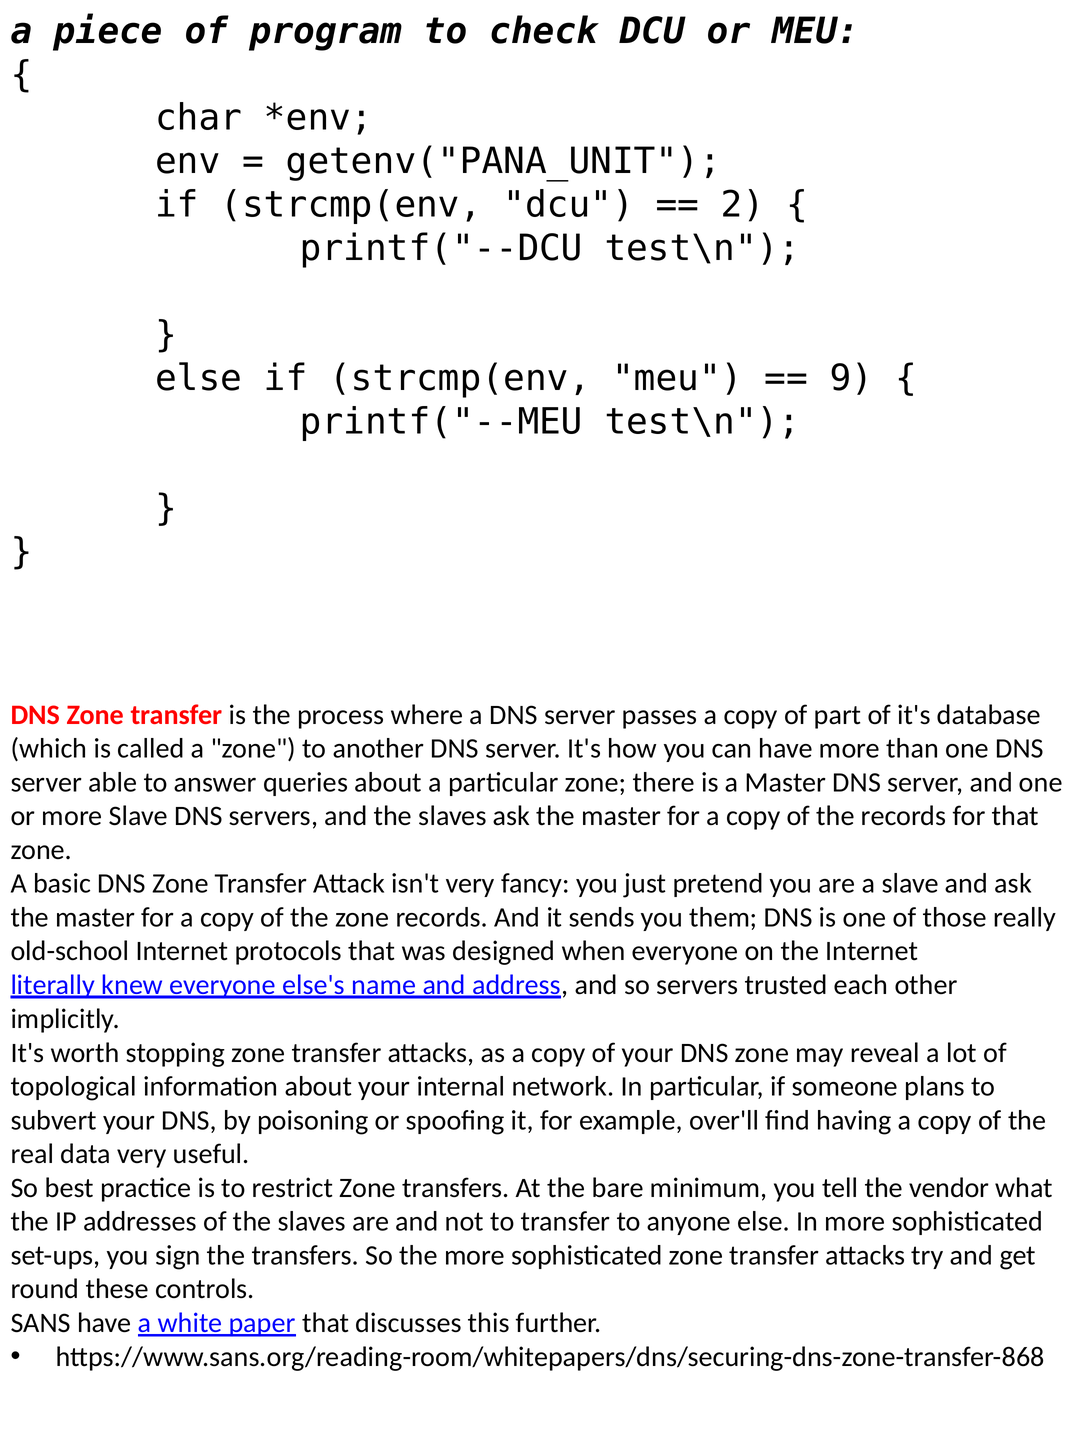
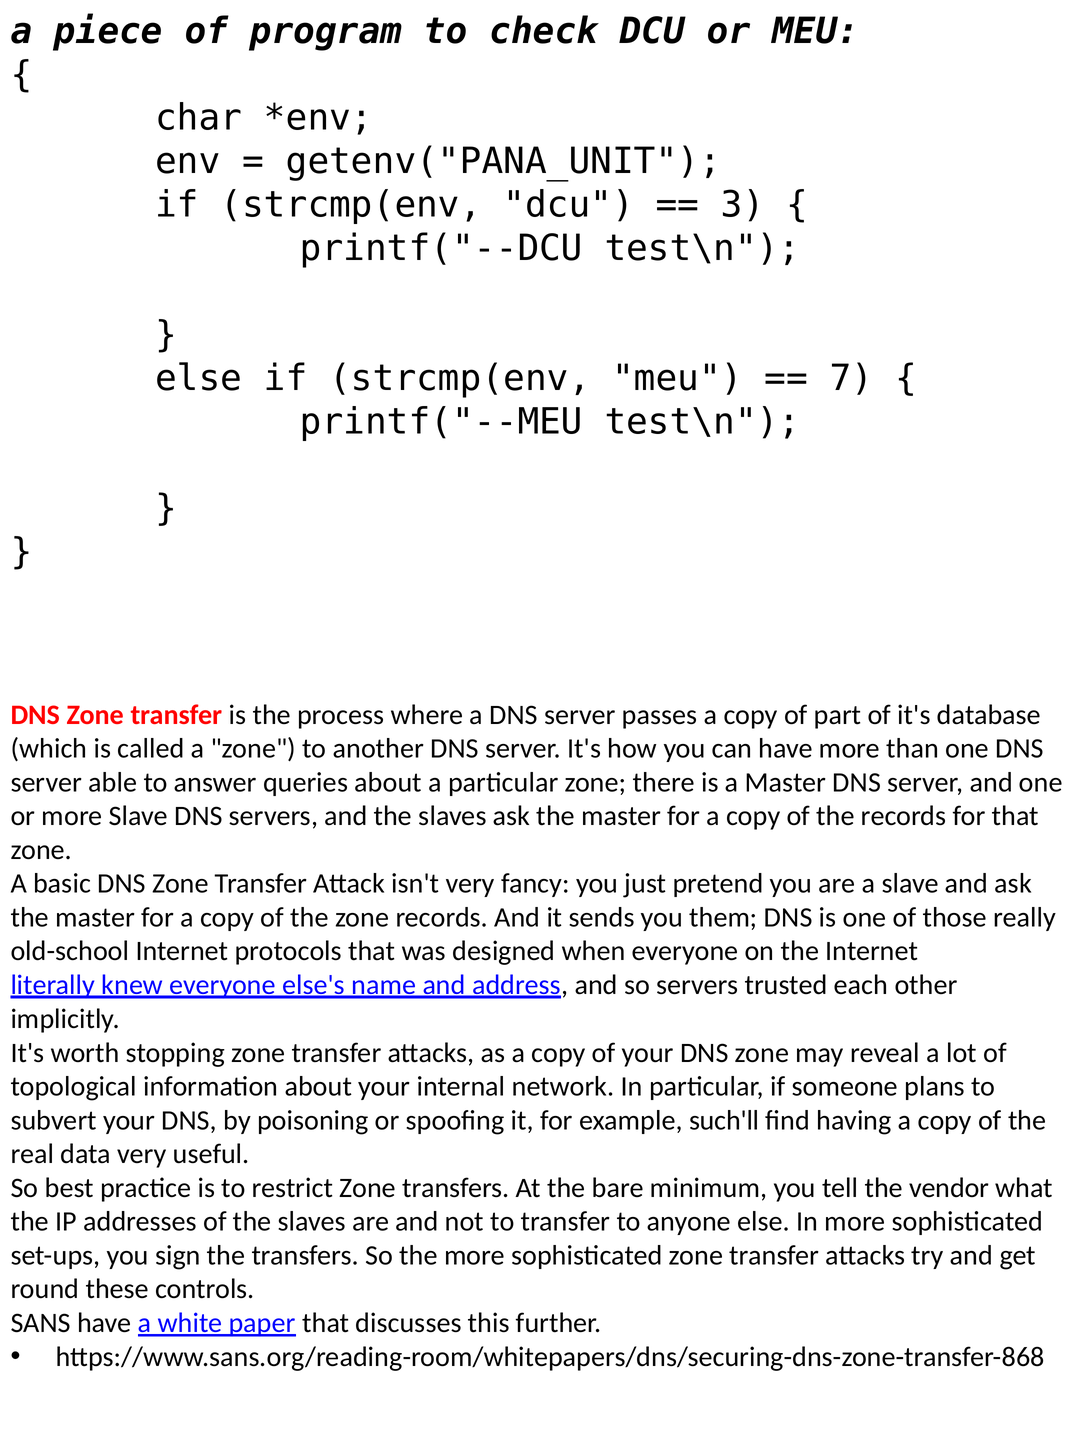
2: 2 -> 3
9: 9 -> 7
over'll: over'll -> such'll
